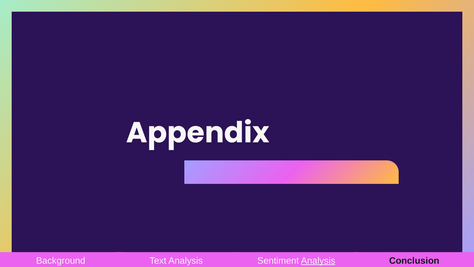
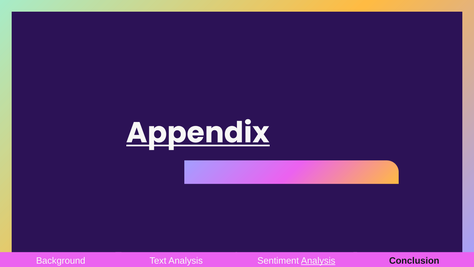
Appendix underline: none -> present
